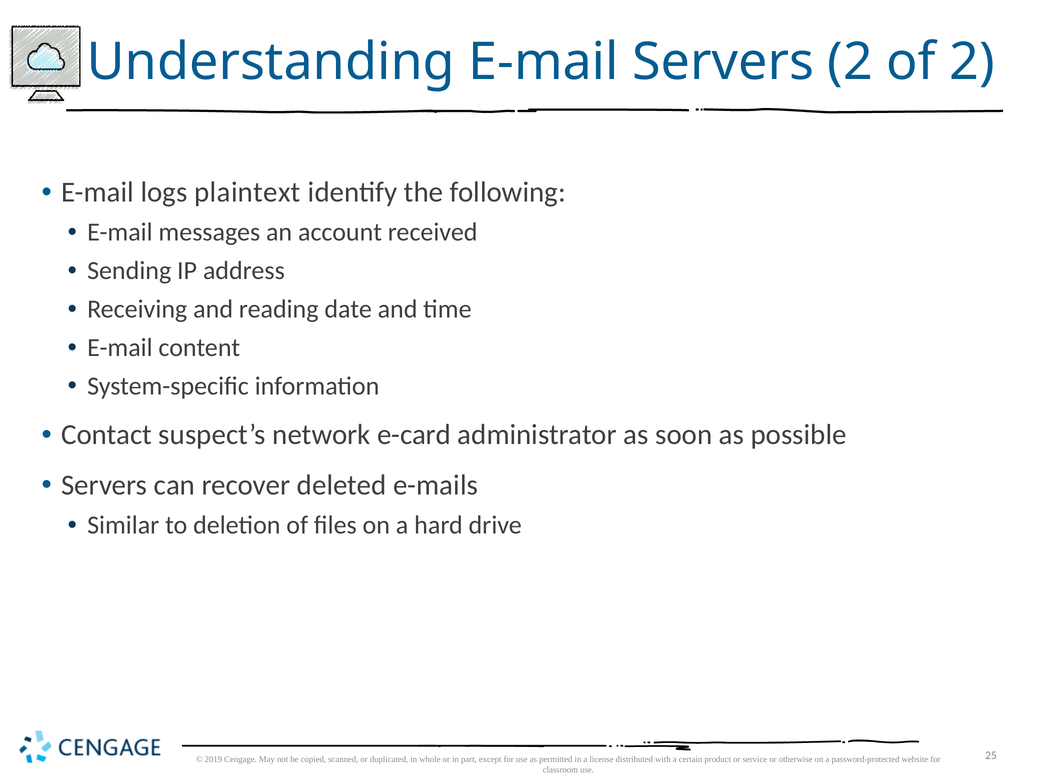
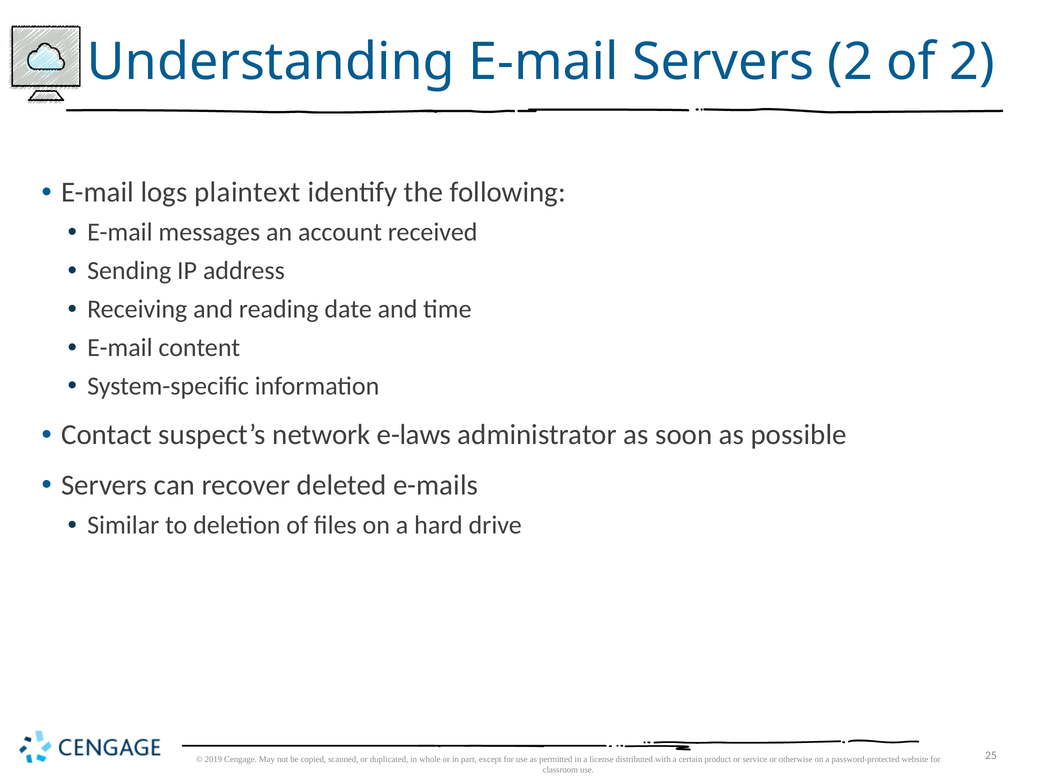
e-card: e-card -> e-laws
